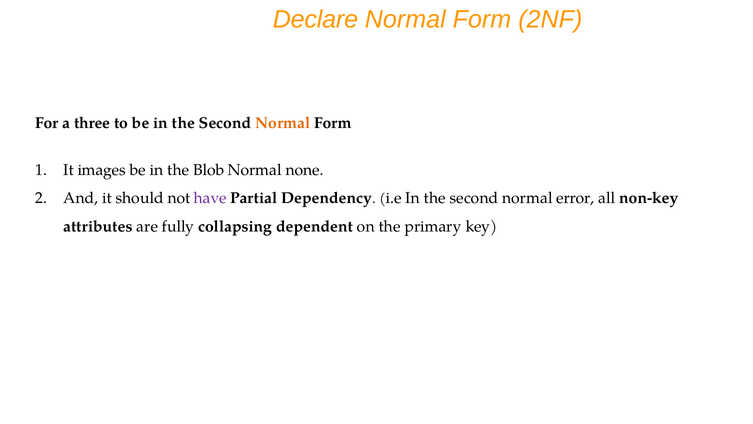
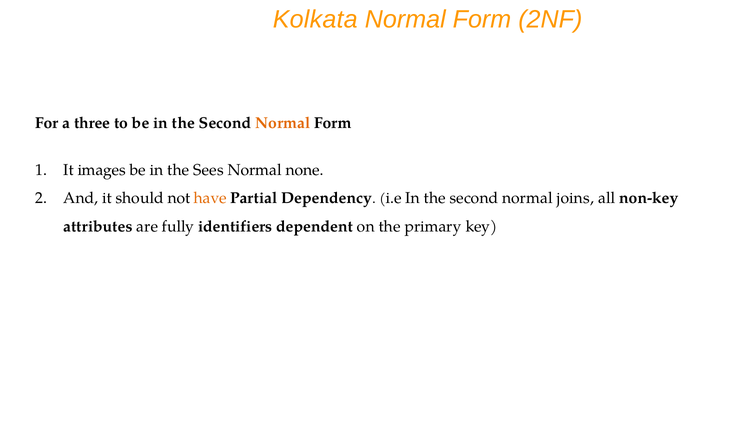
Declare: Declare -> Kolkata
Blob: Blob -> Sees
have colour: purple -> orange
error: error -> joins
collapsing: collapsing -> identifiers
